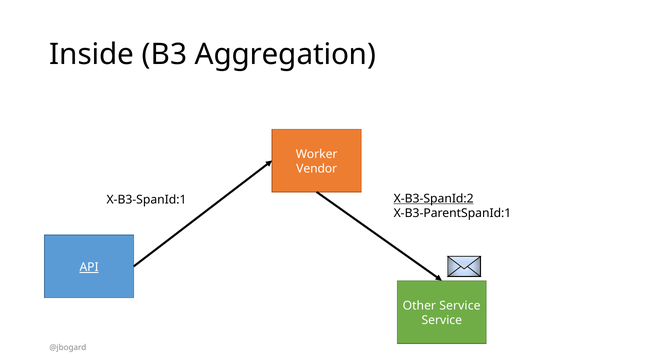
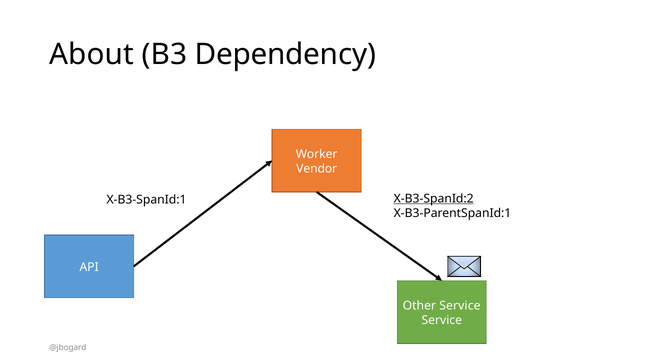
Inside: Inside -> About
Aggregation: Aggregation -> Dependency
API underline: present -> none
